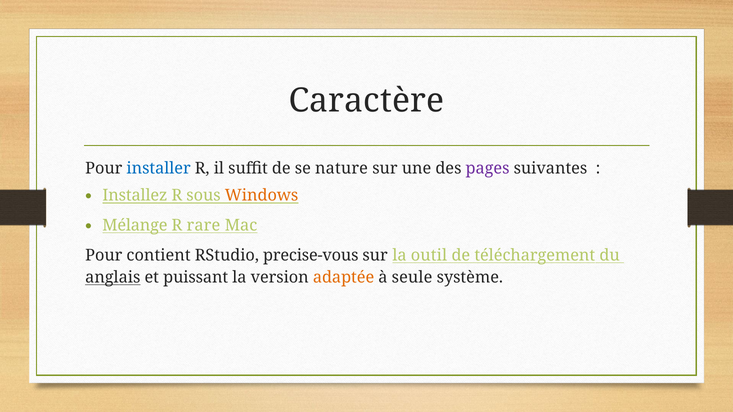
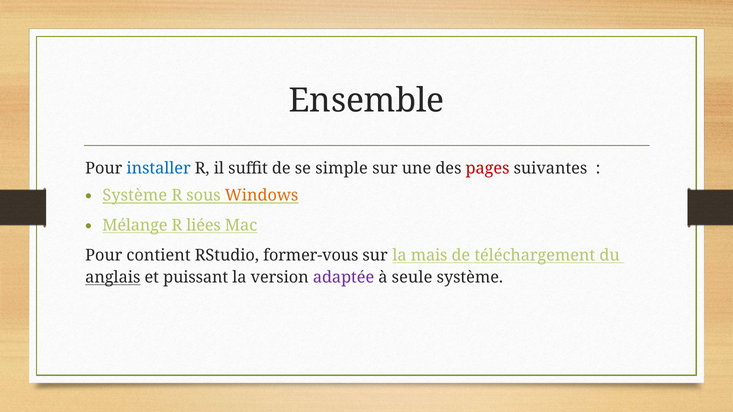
Caractère: Caractère -> Ensemble
nature: nature -> simple
pages colour: purple -> red
Installez at (135, 196): Installez -> Système
rare: rare -> liées
precise-vous: precise-vous -> former-vous
outil: outil -> mais
adaptée colour: orange -> purple
